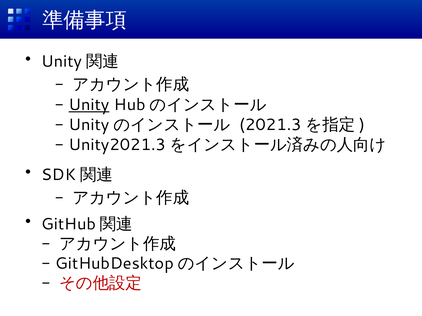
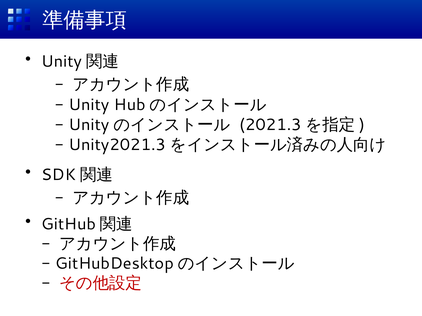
Unity underline: present -> none
